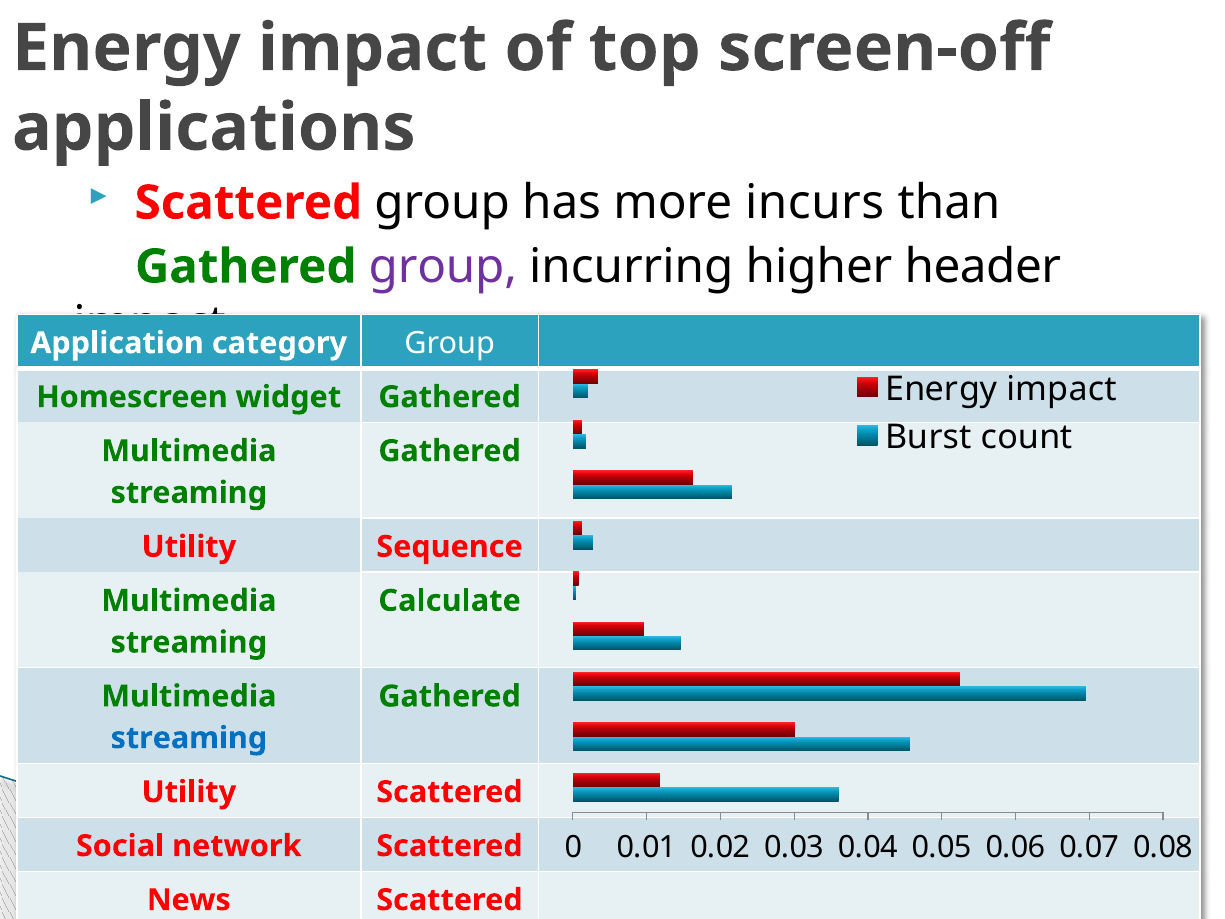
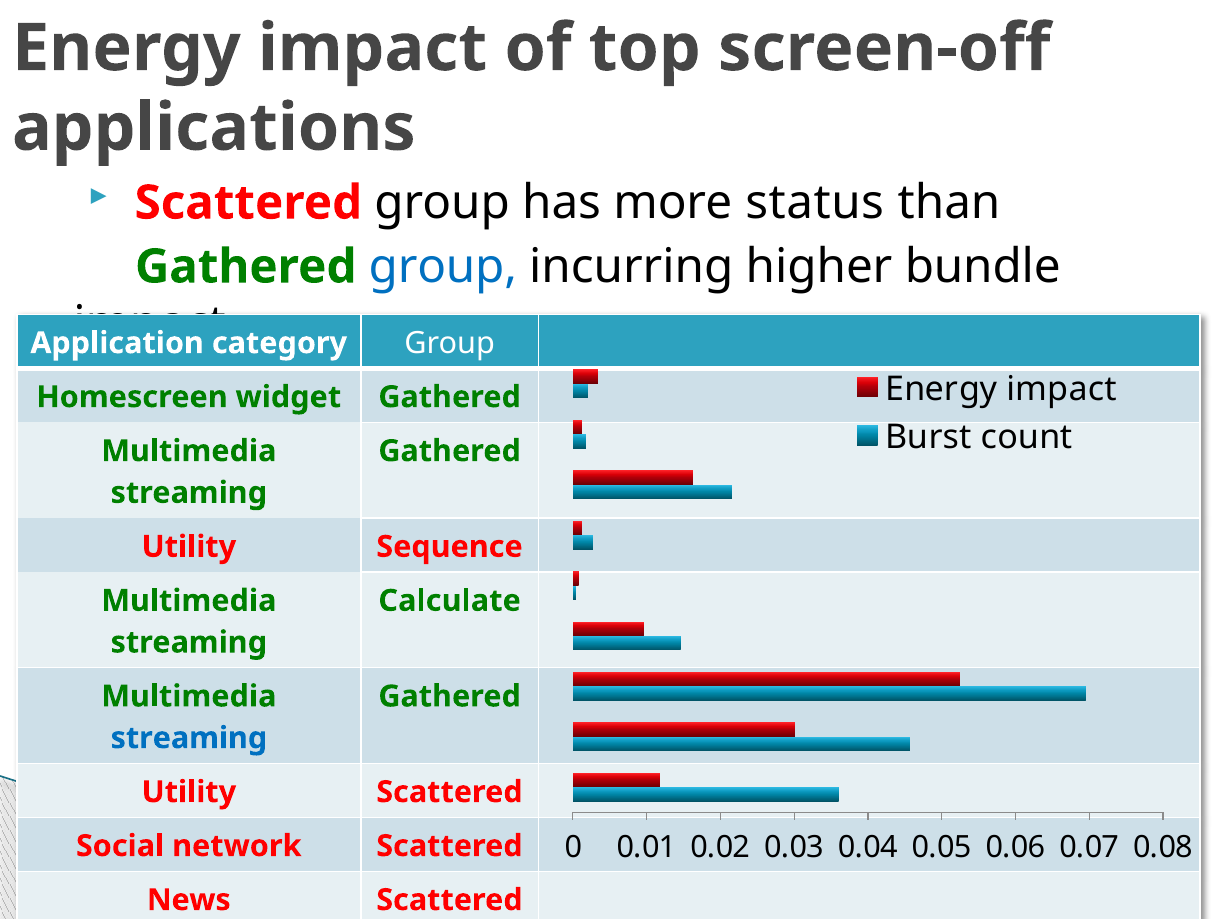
incurs: incurs -> status
group at (443, 267) colour: purple -> blue
header: header -> bundle
